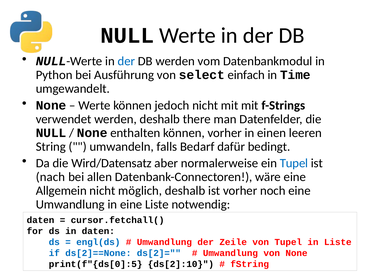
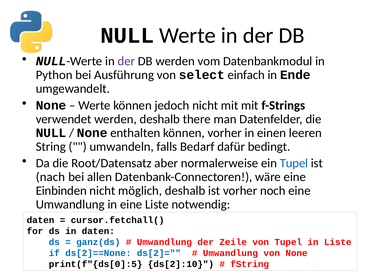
der at (126, 61) colour: blue -> purple
Time: Time -> Ende
Wird/Datensatz: Wird/Datensatz -> Root/Datensatz
Allgemein: Allgemein -> Einbinden
engl(ds: engl(ds -> ganz(ds
